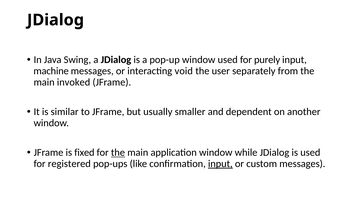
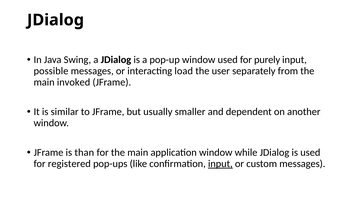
machine: machine -> possible
void: void -> load
fixed: fixed -> than
the at (118, 153) underline: present -> none
